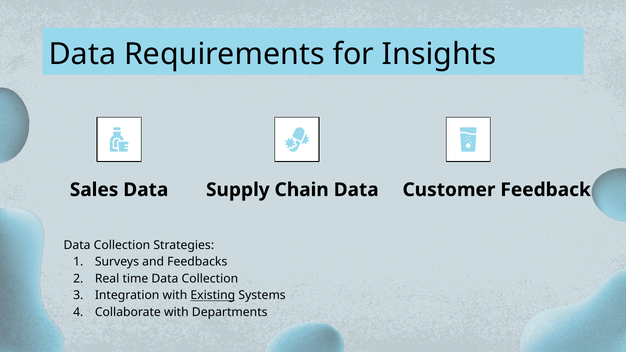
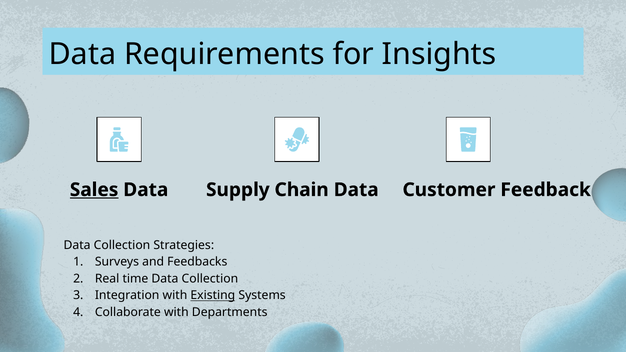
Sales underline: none -> present
